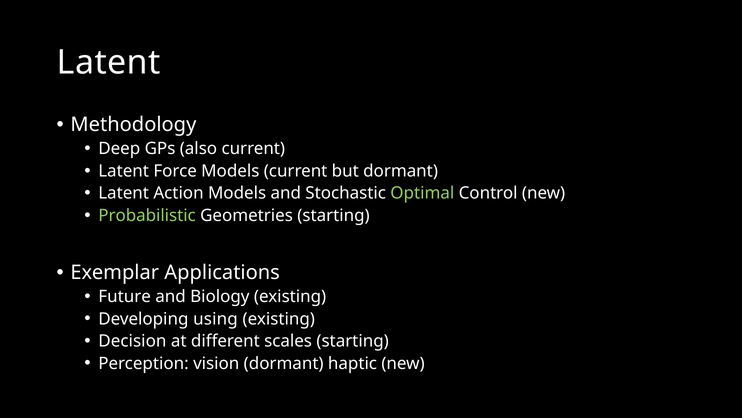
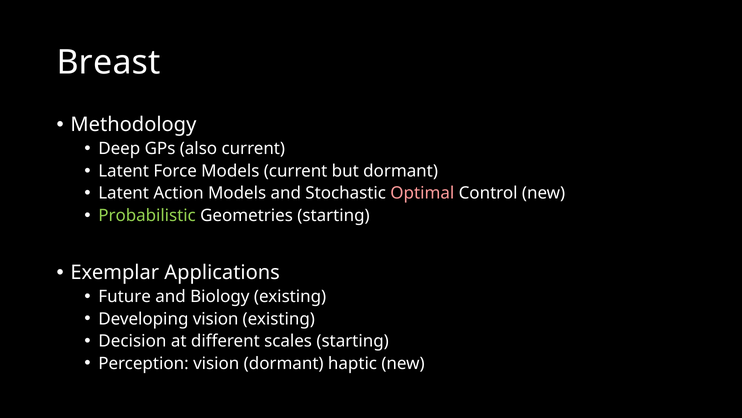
Latent at (109, 62): Latent -> Breast
Optimal colour: light green -> pink
Developing using: using -> vision
